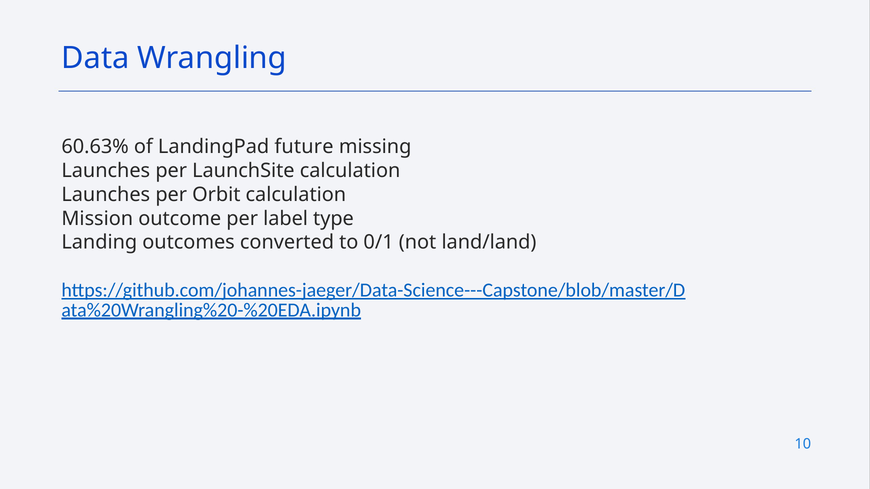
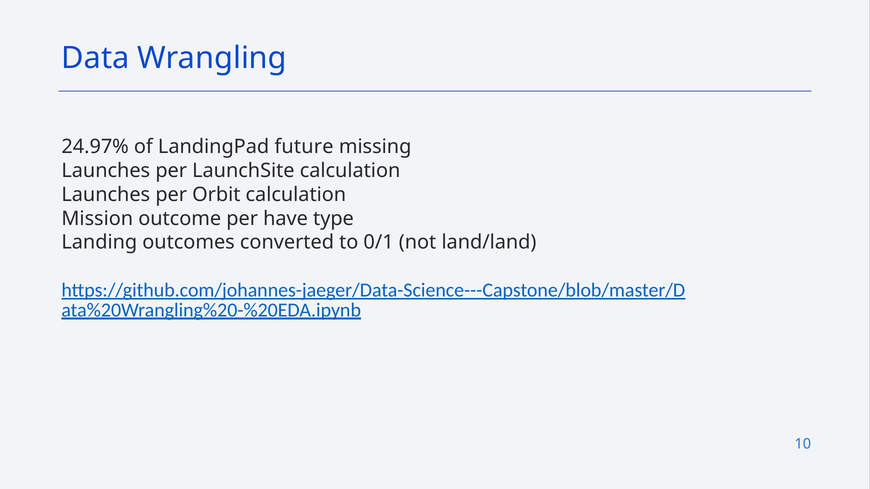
60.63%: 60.63% -> 24.97%
label: label -> have
